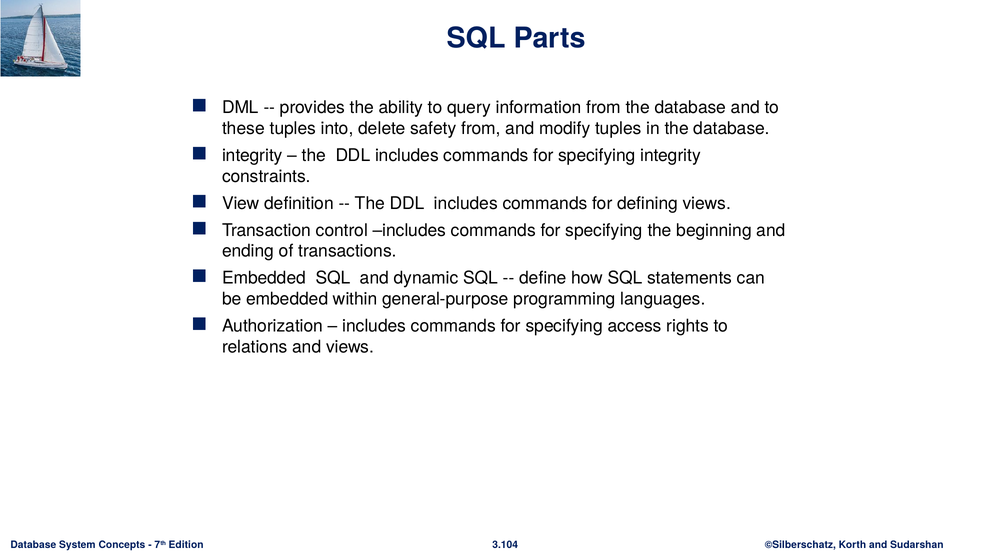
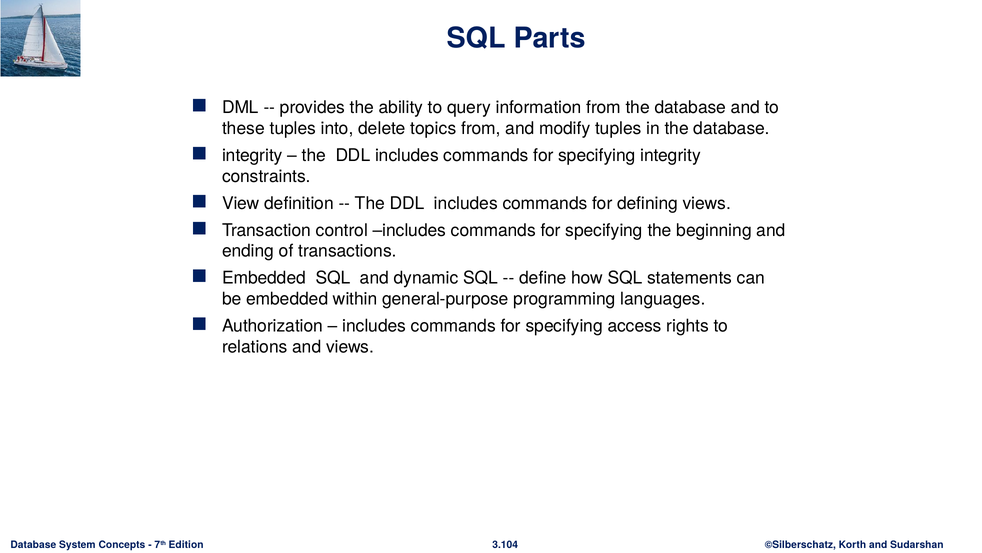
safety: safety -> topics
